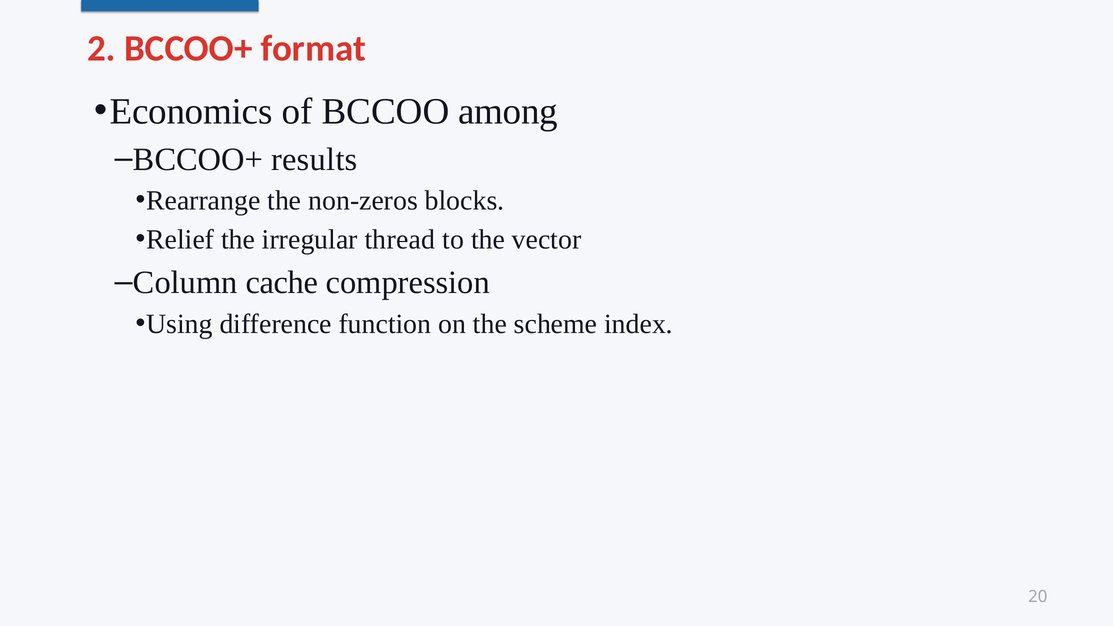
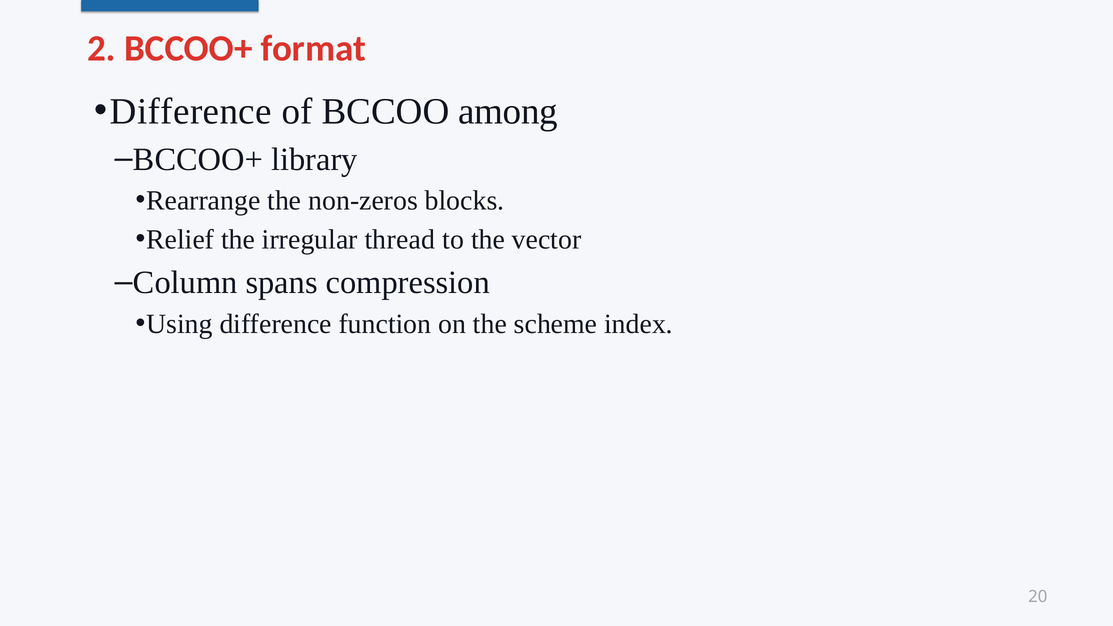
Economics at (191, 111): Economics -> Difference
results: results -> library
cache: cache -> spans
